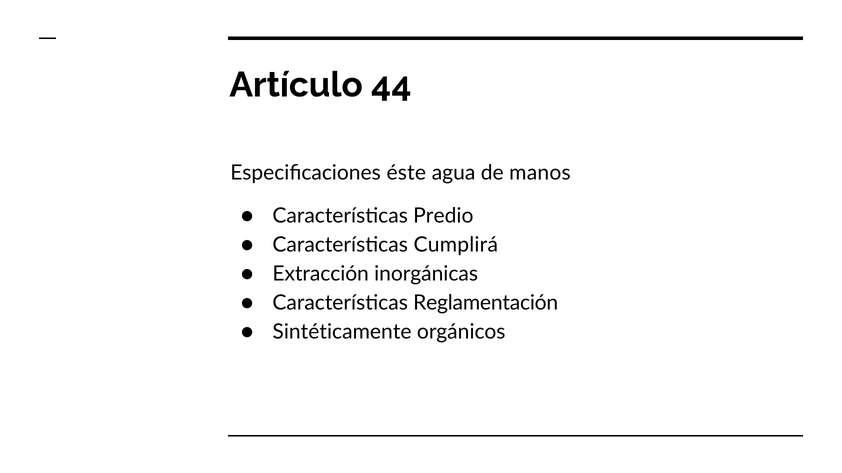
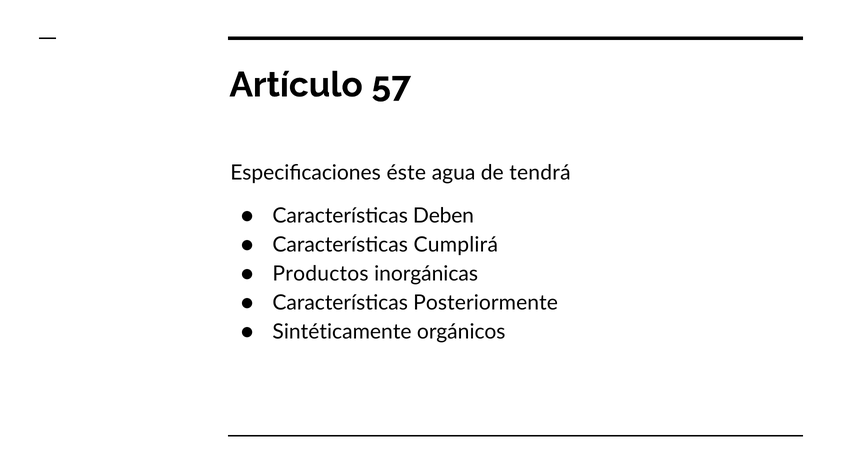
44: 44 -> 57
manos: manos -> tendrá
Predio: Predio -> Deben
Extracción: Extracción -> Productos
Reglamentación: Reglamentación -> Posteriormente
